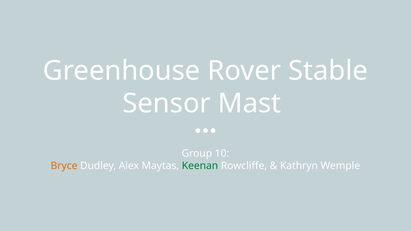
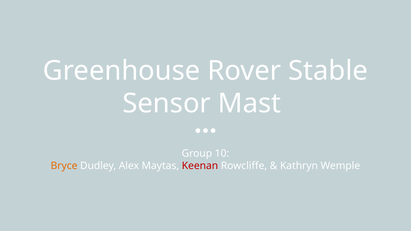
Keenan colour: green -> red
